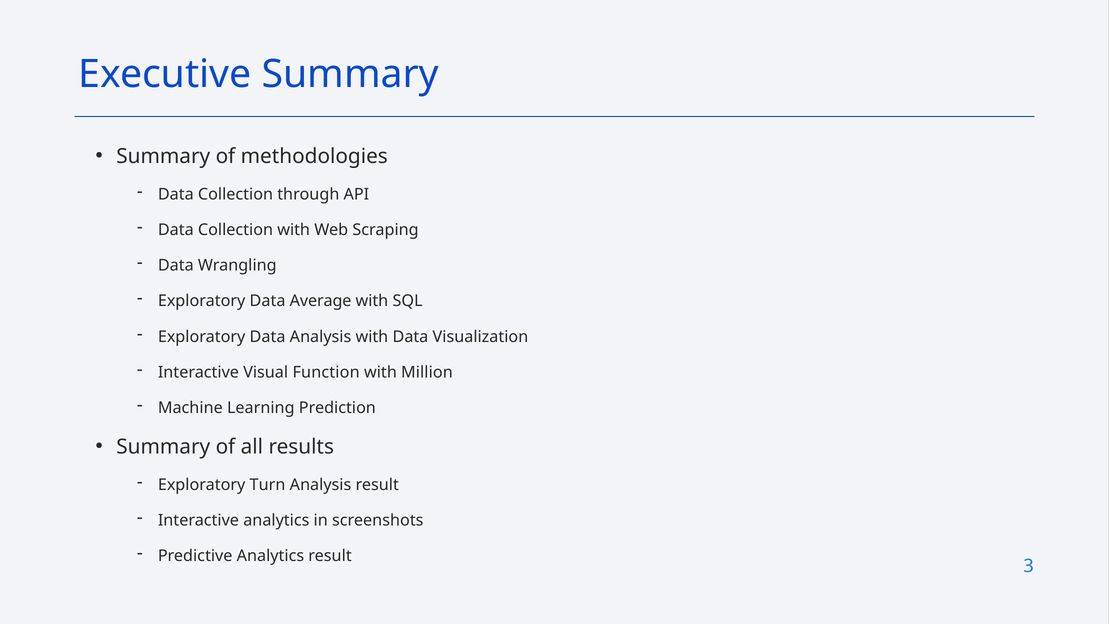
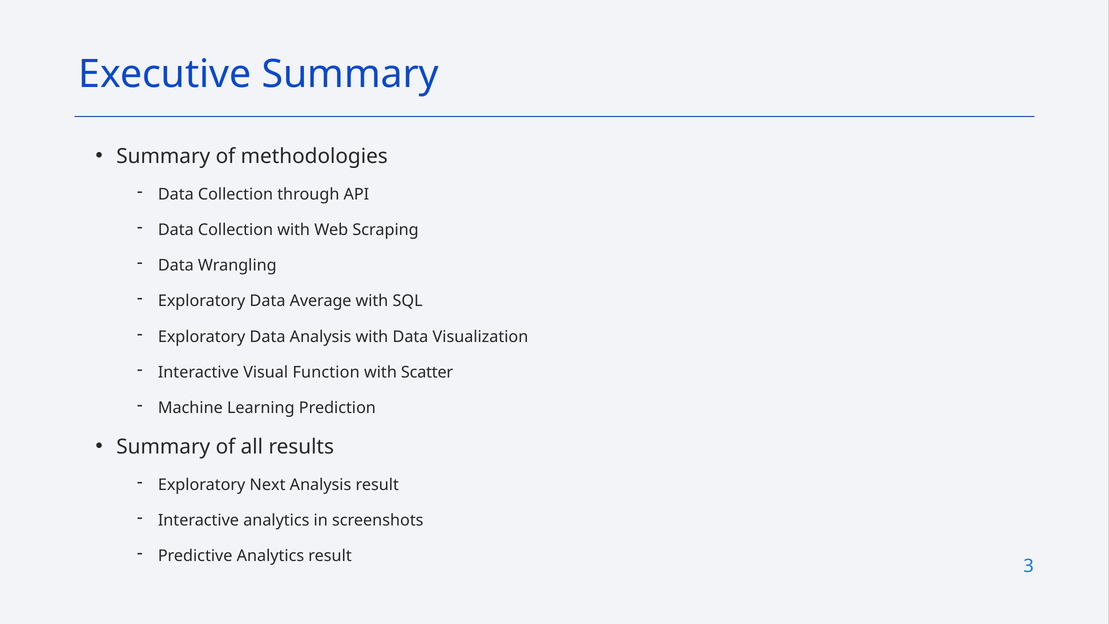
Million: Million -> Scatter
Turn: Turn -> Next
